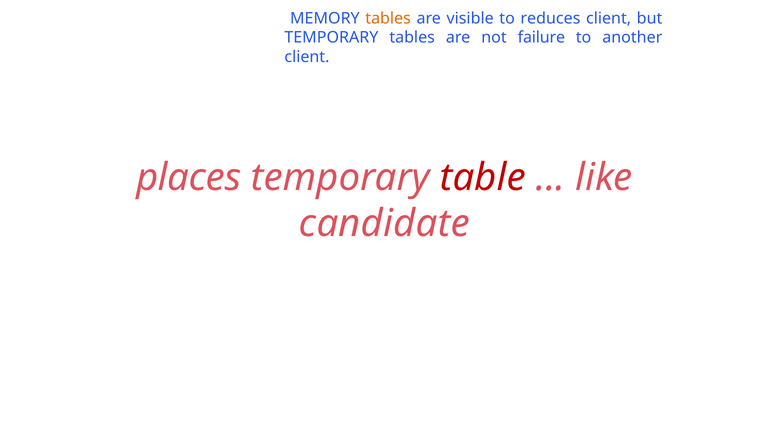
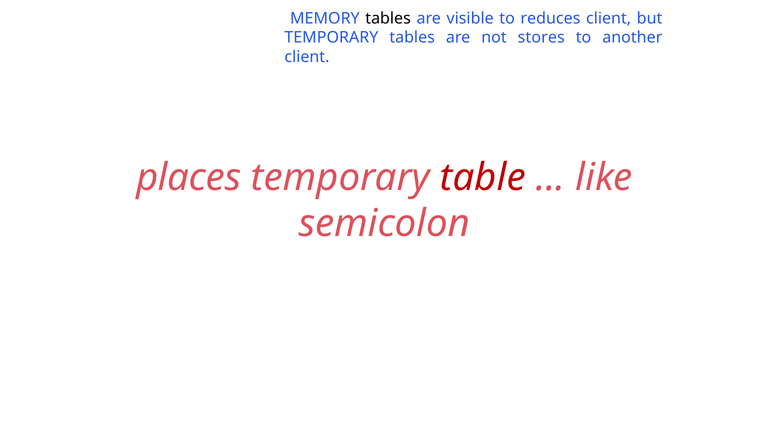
tables at (388, 18) colour: orange -> black
failure: failure -> stores
candidate: candidate -> semicolon
